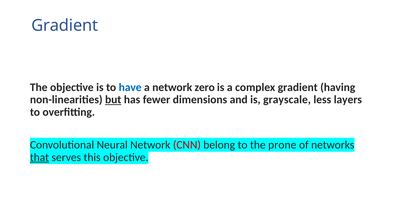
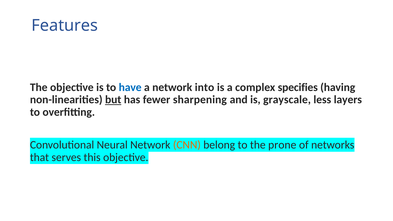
Gradient at (65, 26): Gradient -> Features
zero: zero -> into
complex gradient: gradient -> specifies
dimensions: dimensions -> sharpening
CNN colour: red -> orange
that underline: present -> none
